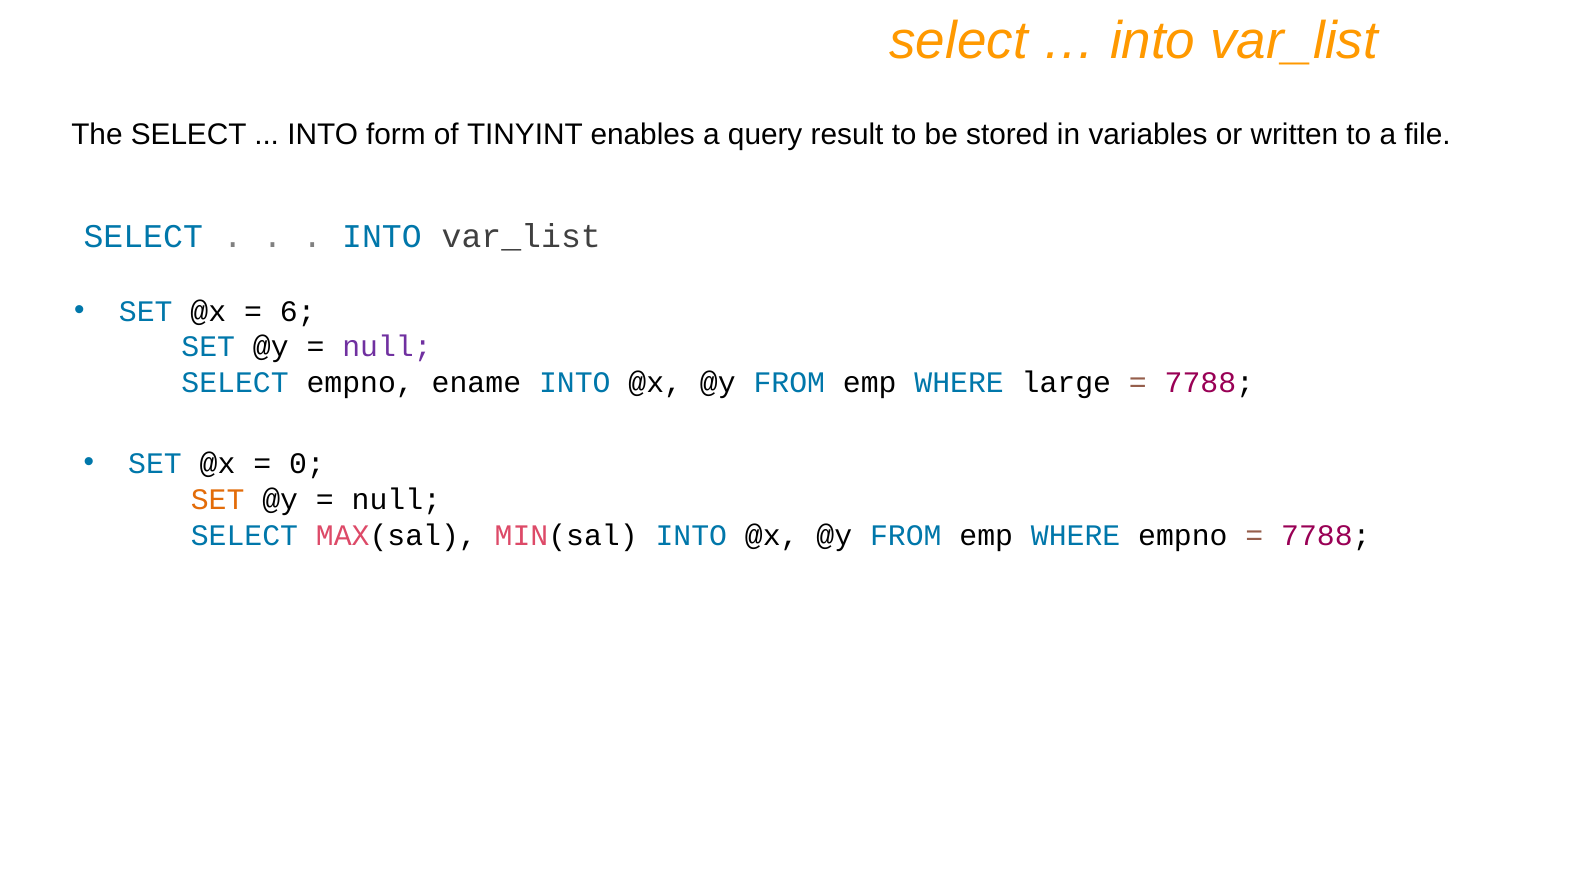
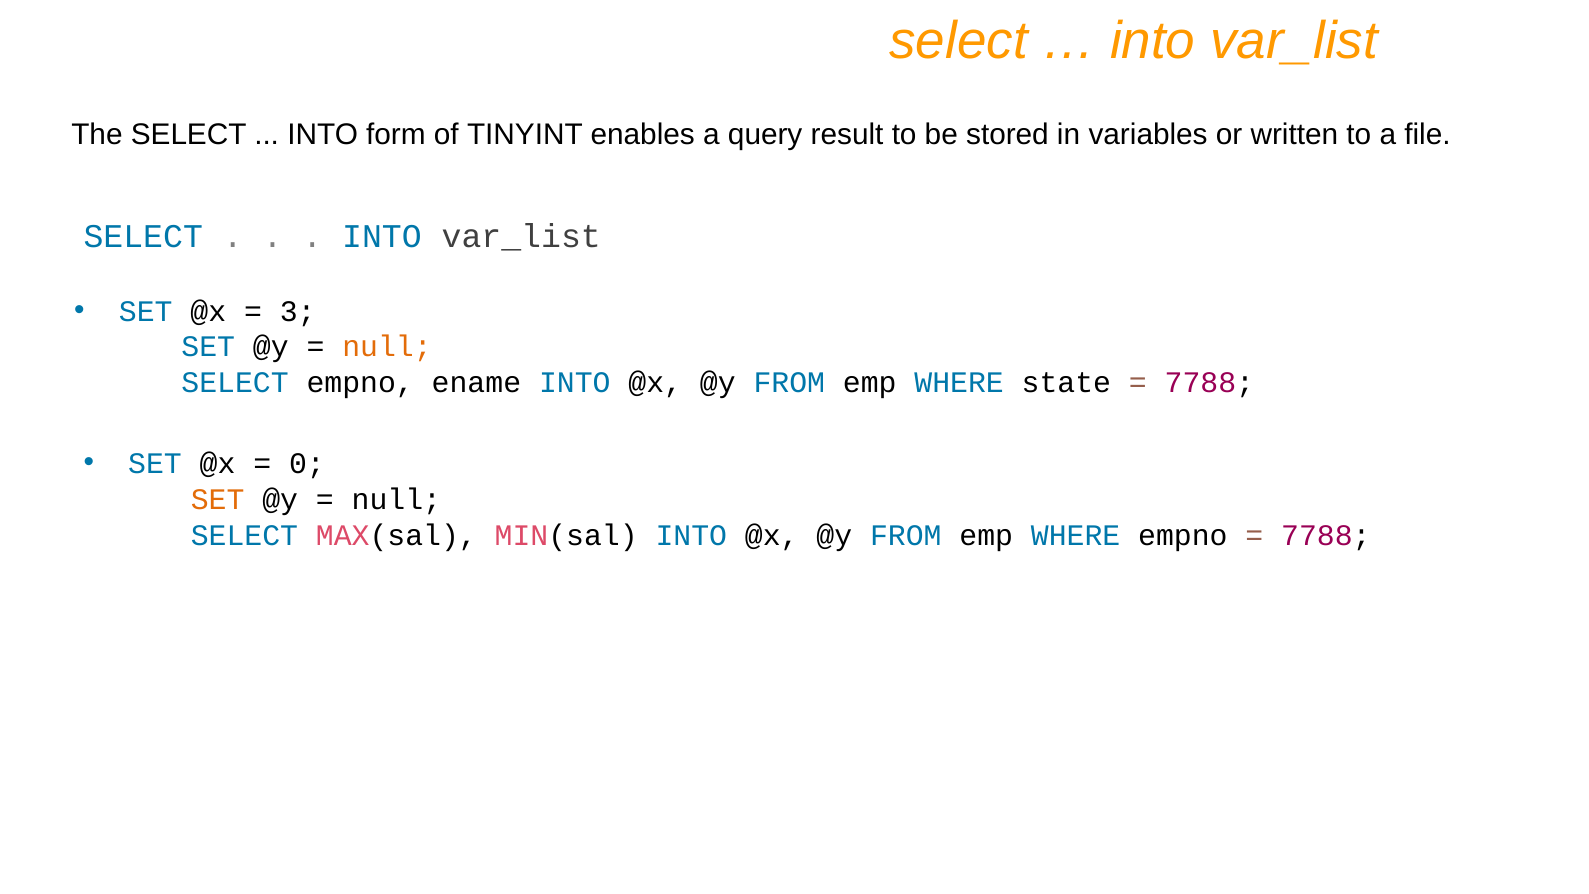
6: 6 -> 3
null at (387, 347) colour: purple -> orange
large: large -> state
